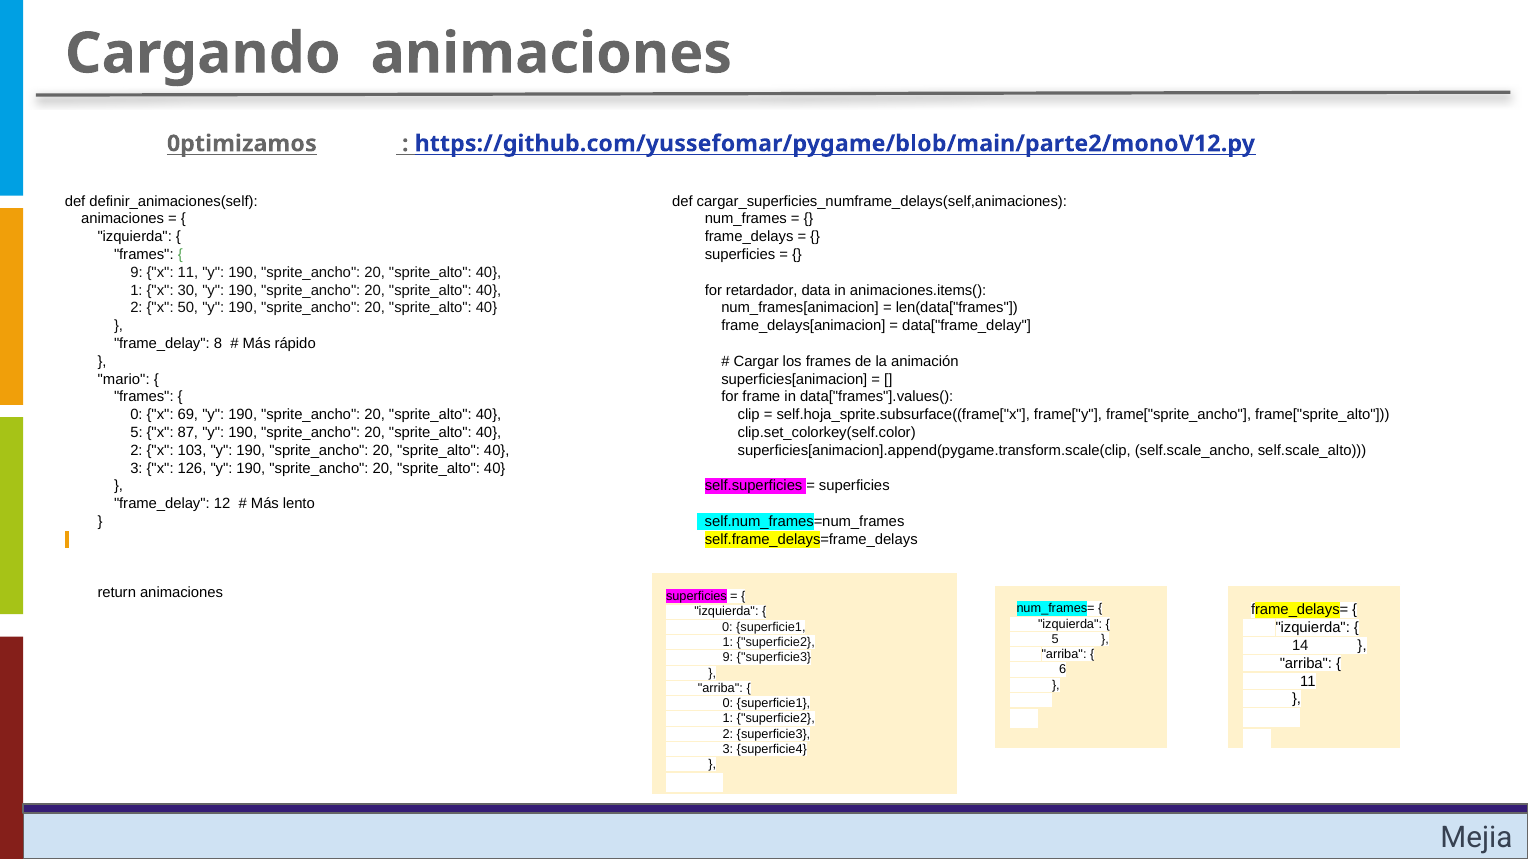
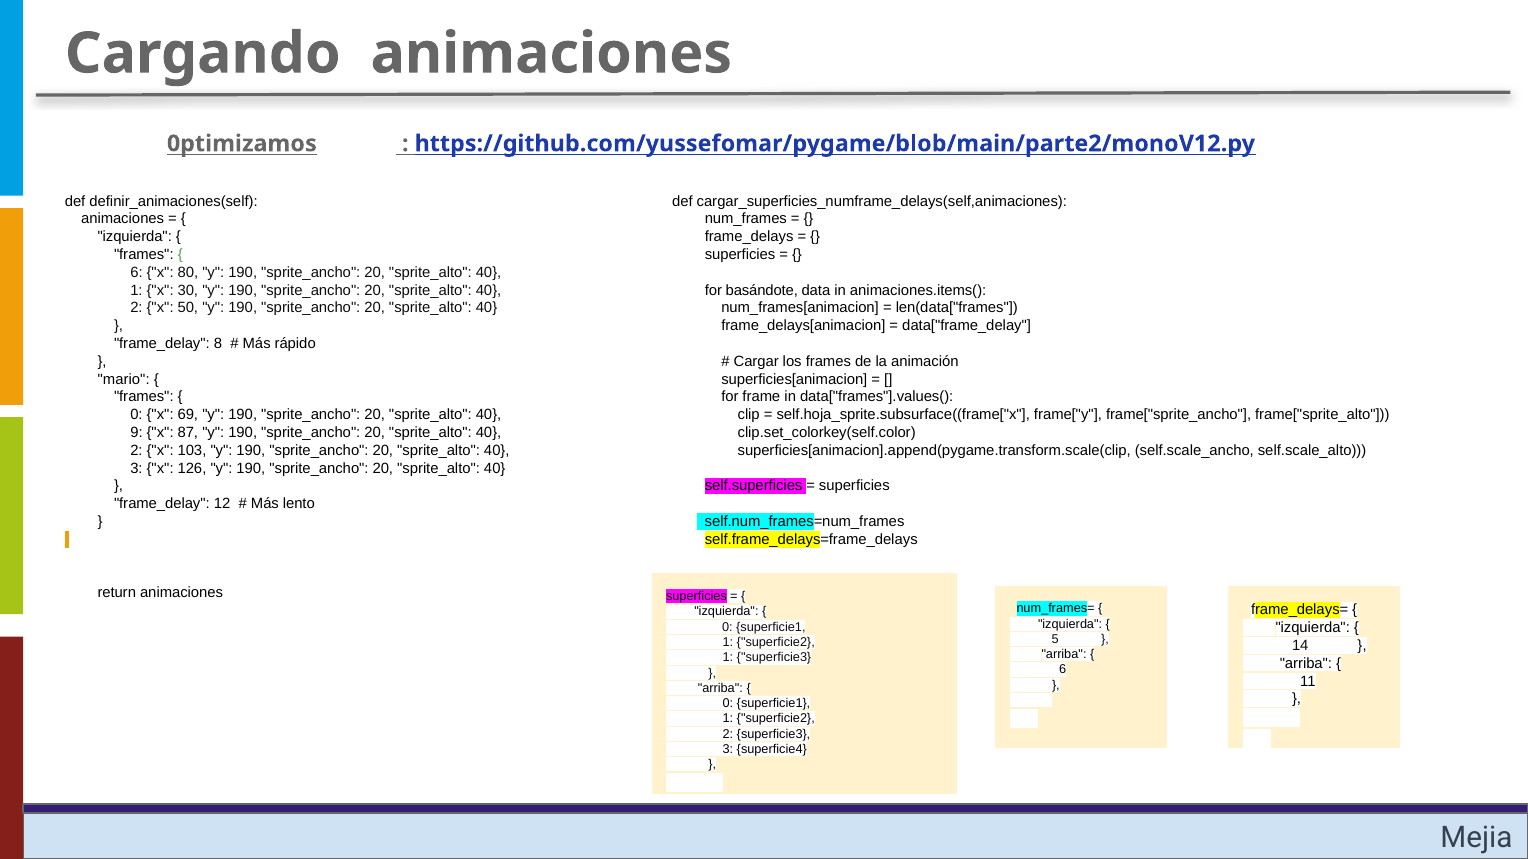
9 at (137, 273): 9 -> 6
x 11: 11 -> 80
retardador: retardador -> basándote
5 at (137, 433): 5 -> 9
9 at (728, 658): 9 -> 1
